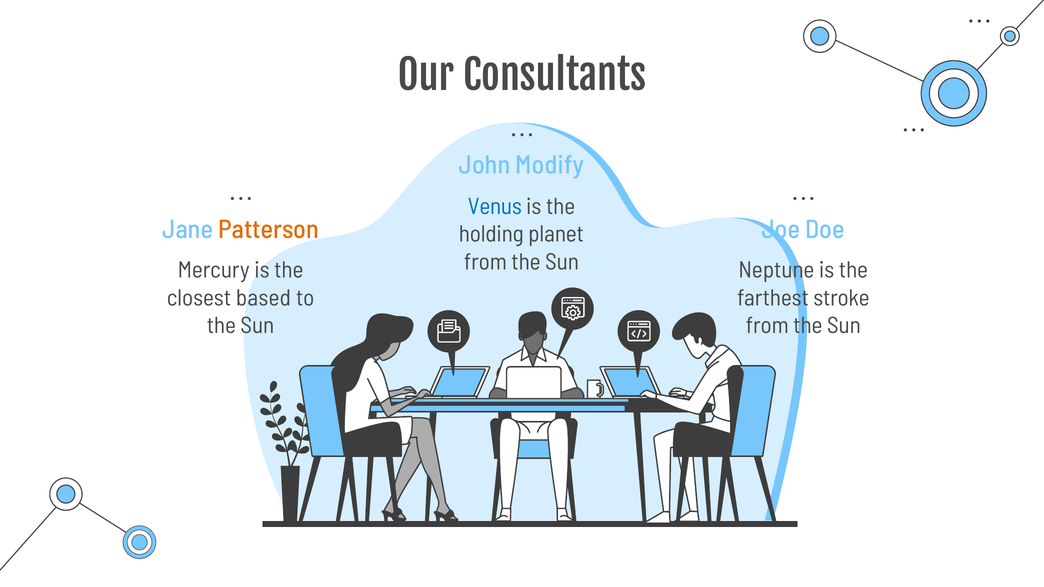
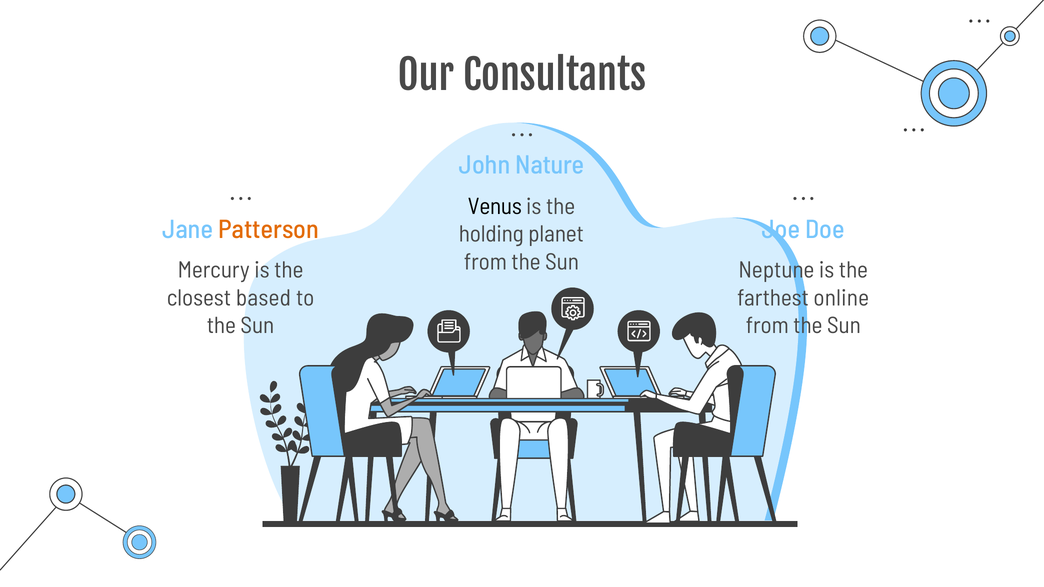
Modify: Modify -> Nature
Venus colour: blue -> black
stroke: stroke -> online
